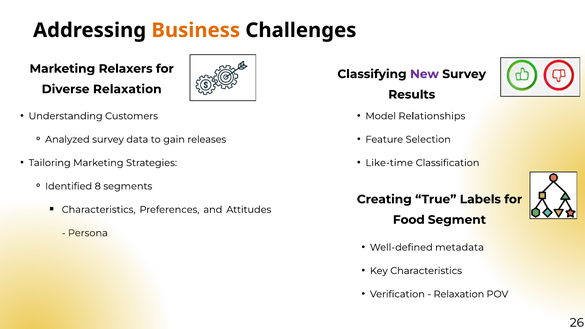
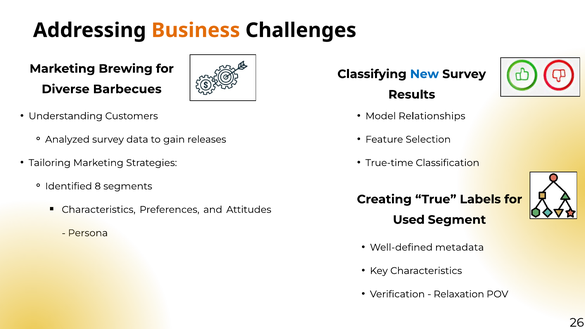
Relaxers: Relaxers -> Brewing
New colour: purple -> blue
Diverse Relaxation: Relaxation -> Barbecues
Like-time: Like-time -> True-time
Food: Food -> Used
